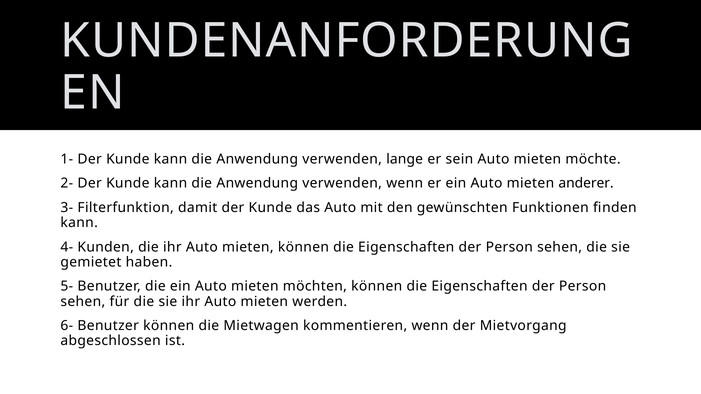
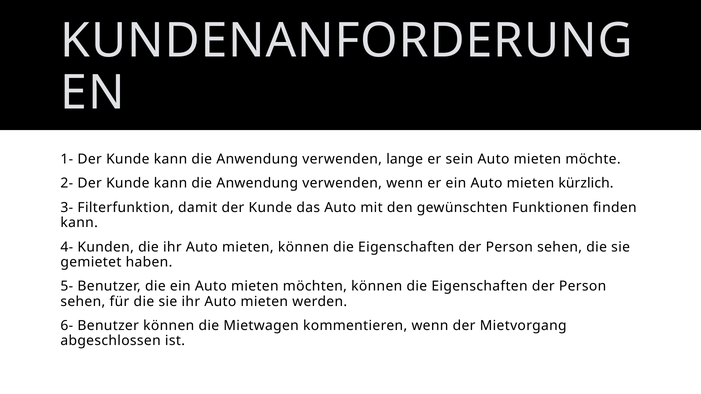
anderer: anderer -> kürzlich
